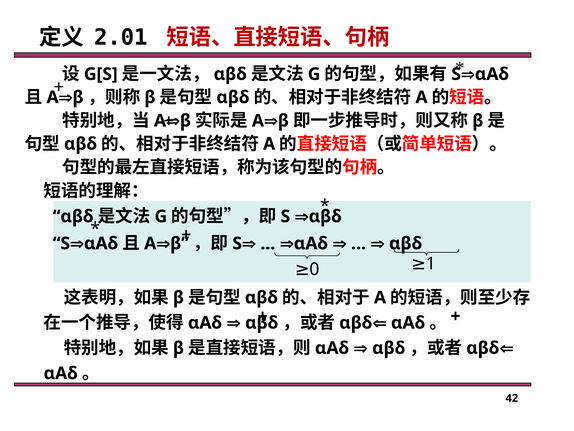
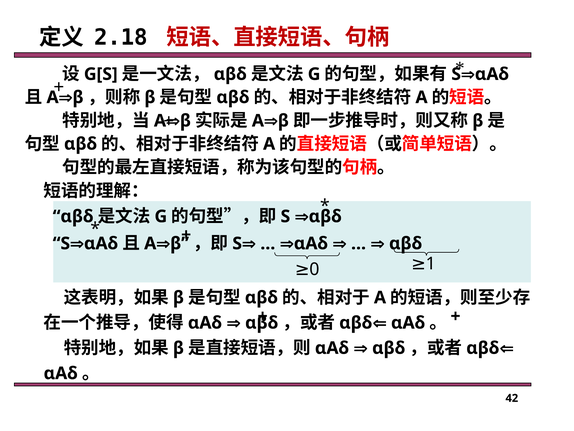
2.01: 2.01 -> 2.18
